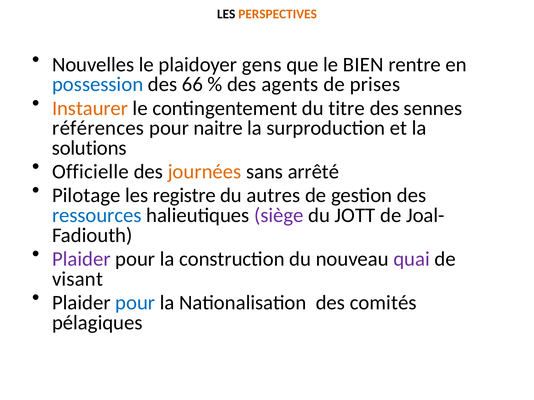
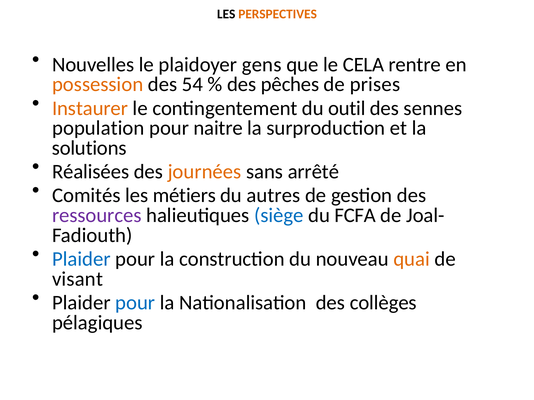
BIEN: BIEN -> CELA
possession colour: blue -> orange
66: 66 -> 54
agents: agents -> pêches
titre: titre -> outil
références: références -> population
Officielle: Officielle -> Réalisées
Pilotage: Pilotage -> Comités
registre: registre -> métiers
ressources colour: blue -> purple
siège colour: purple -> blue
JOTT: JOTT -> FCFA
Plaider at (81, 259) colour: purple -> blue
quai colour: purple -> orange
comités: comités -> collèges
